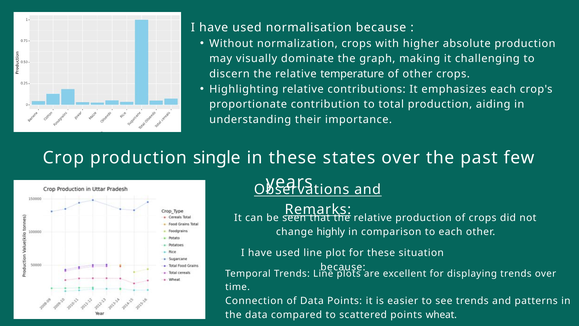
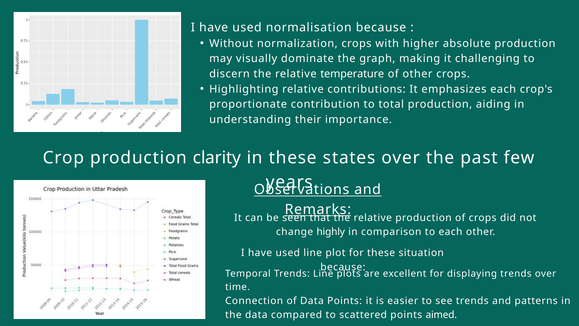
single: single -> clarity
wheat: wheat -> aimed
